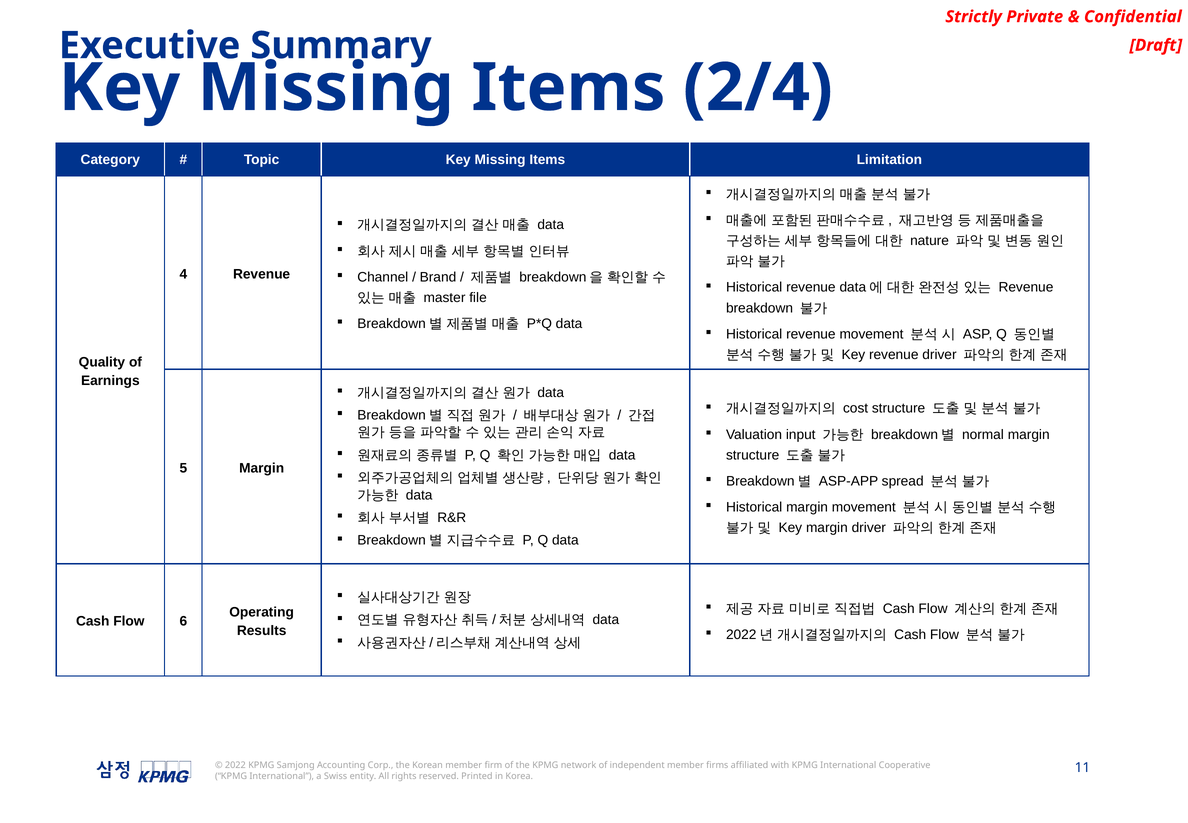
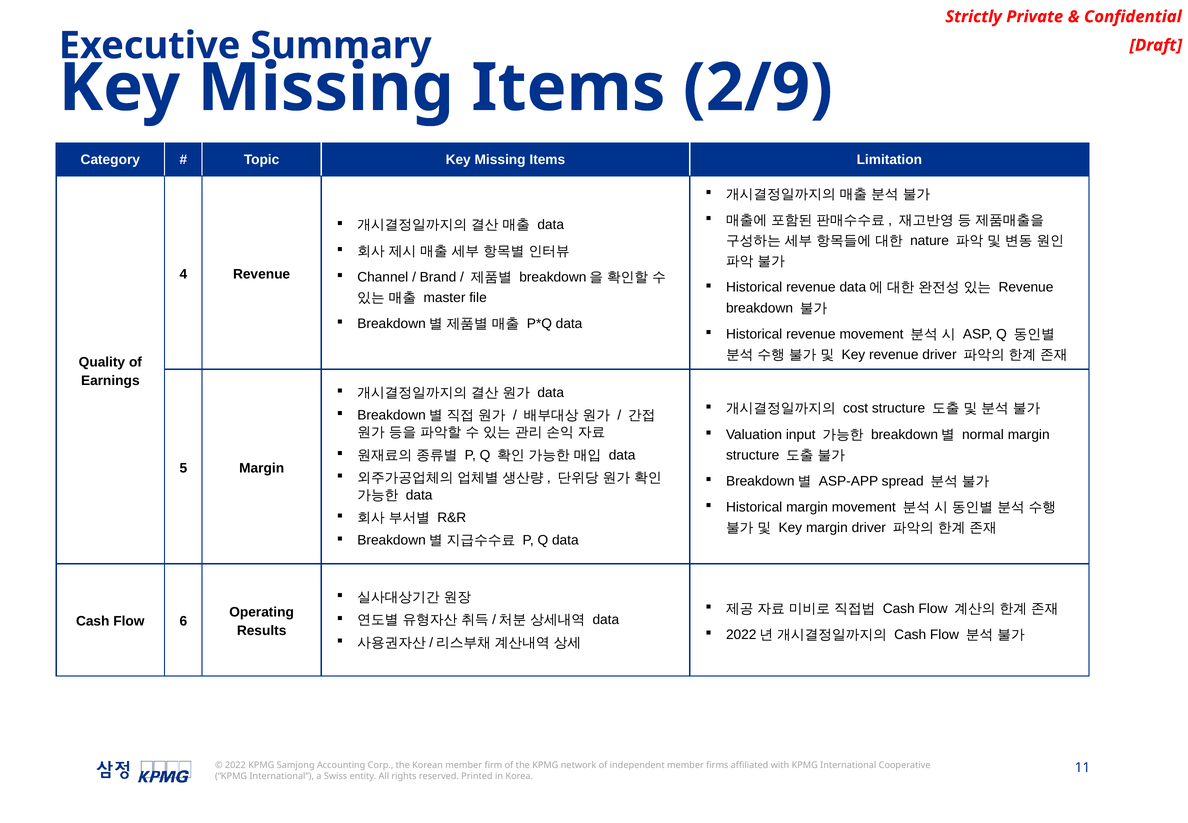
2/4: 2/4 -> 2/9
